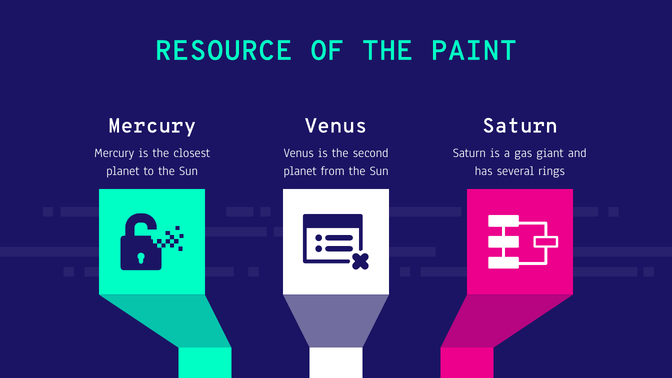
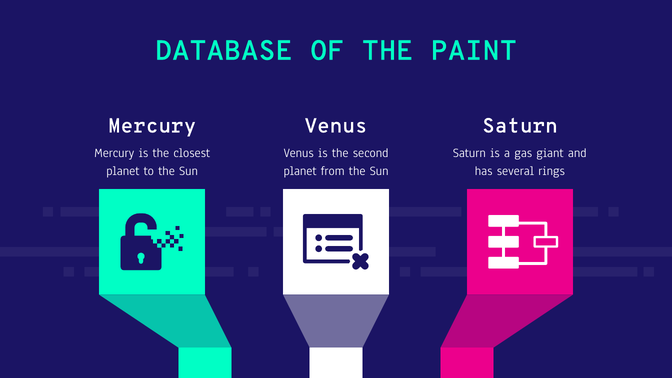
RESOURCE: RESOURCE -> DATABASE
